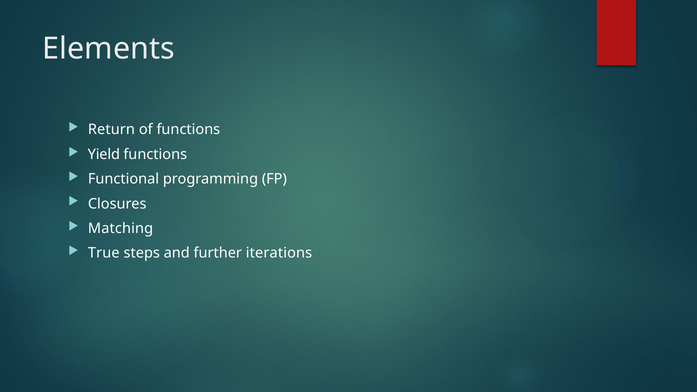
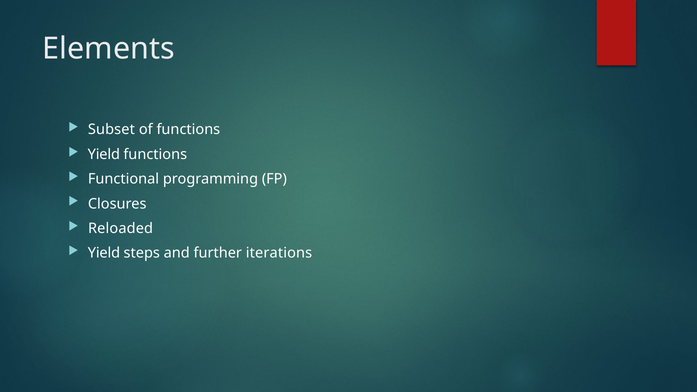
Return: Return -> Subset
Matching: Matching -> Reloaded
True at (104, 253): True -> Yield
